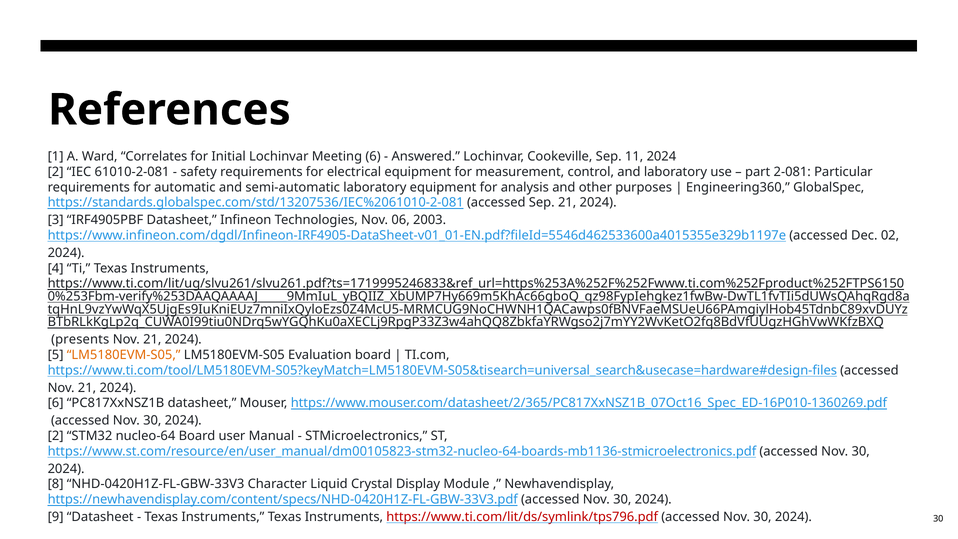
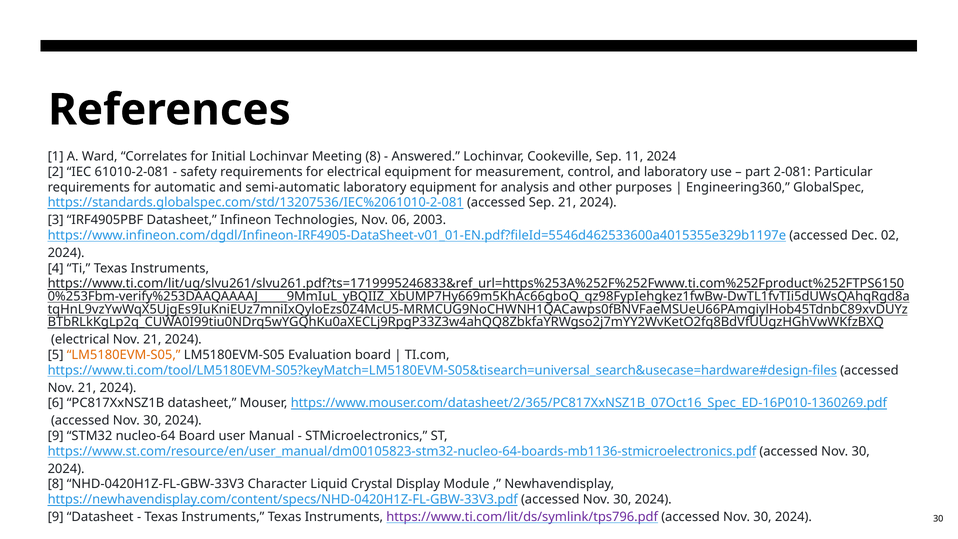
Meeting 6: 6 -> 8
presents at (80, 339): presents -> electrical
2 at (56, 436): 2 -> 9
https://www.ti.com/lit/ds/symlink/tps796.pdf colour: red -> purple
